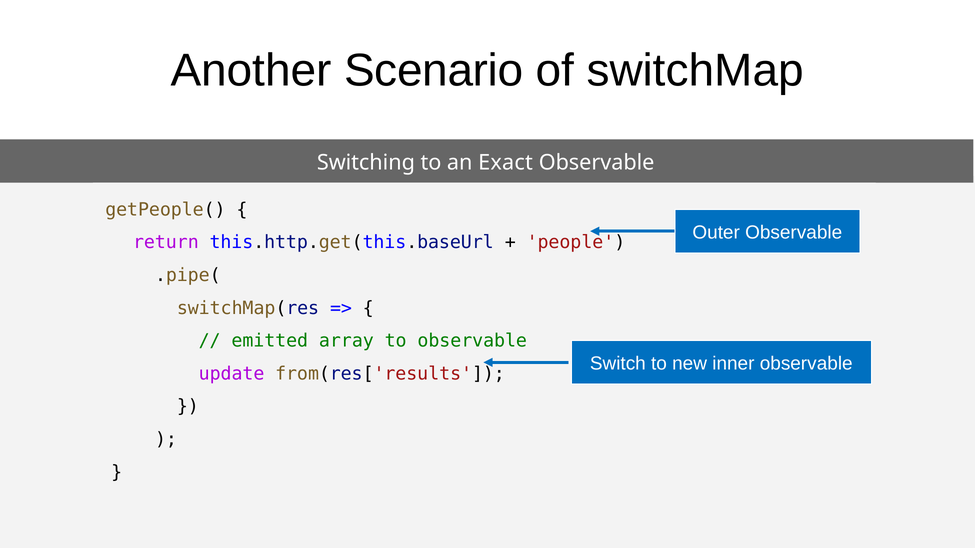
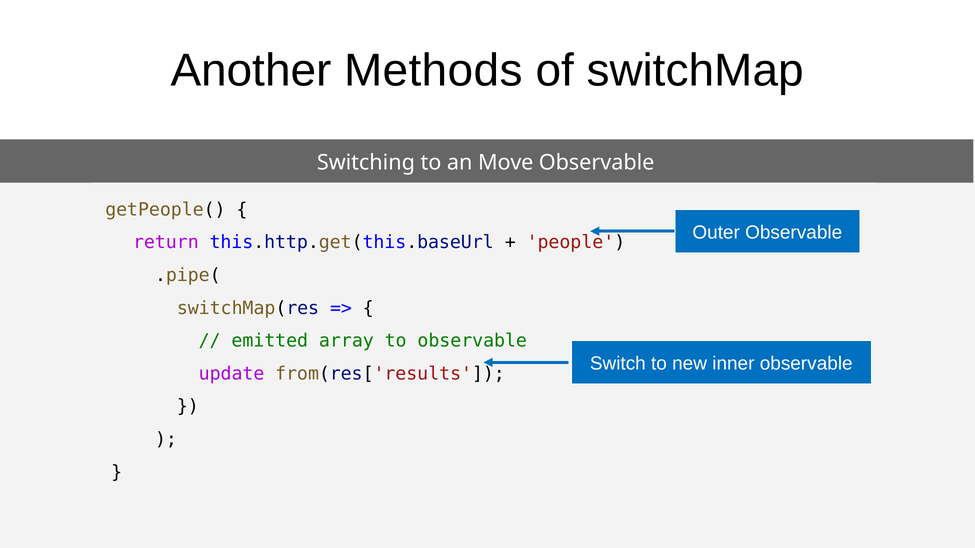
Scenario: Scenario -> Methods
Exact: Exact -> Move
